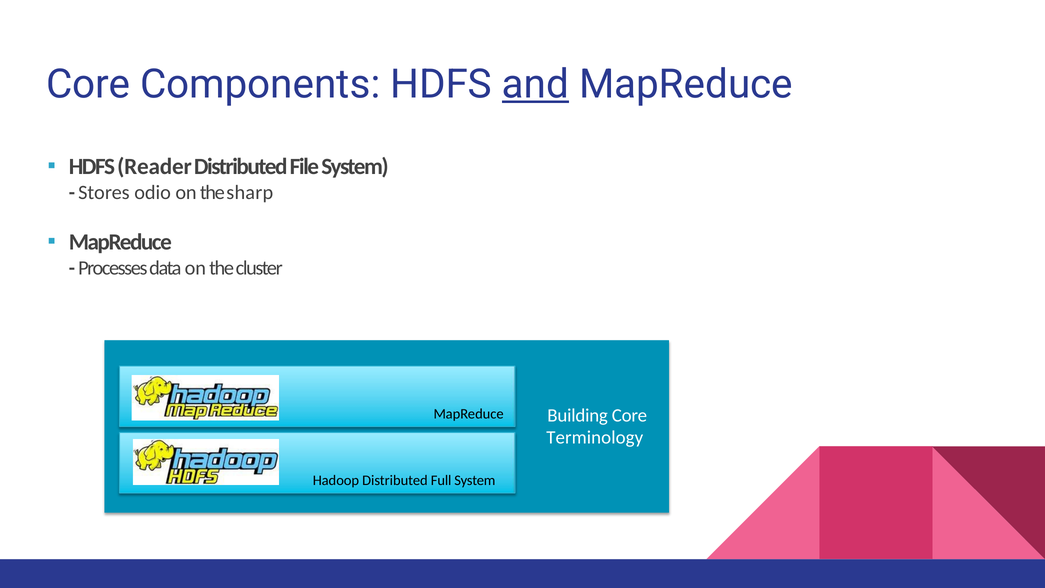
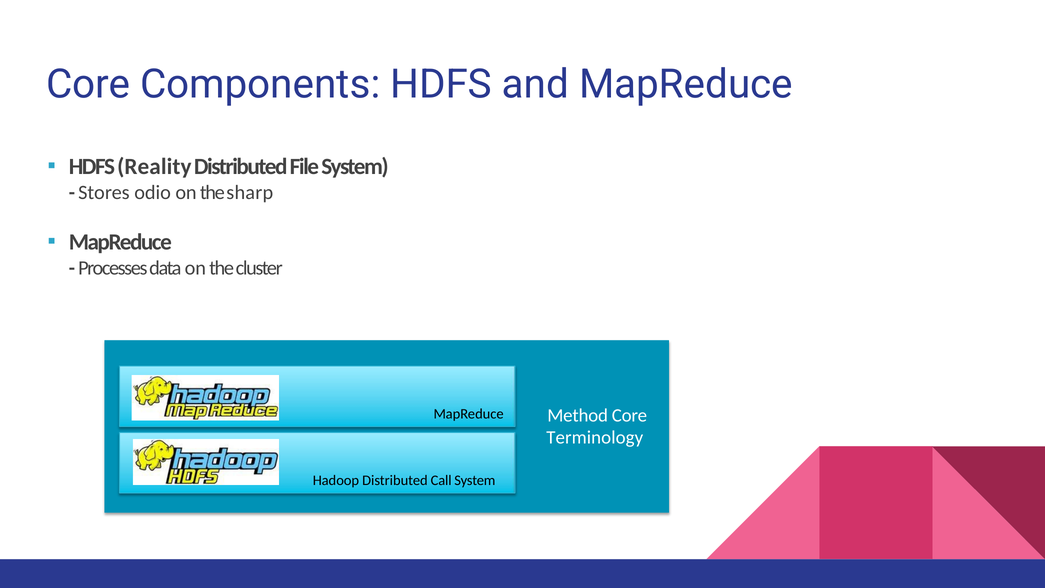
and underline: present -> none
Reader: Reader -> Reality
Building: Building -> Method
Full: Full -> Call
